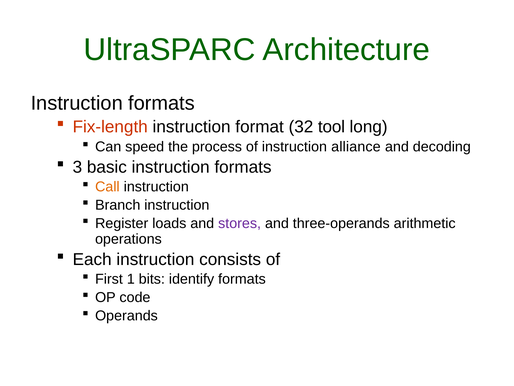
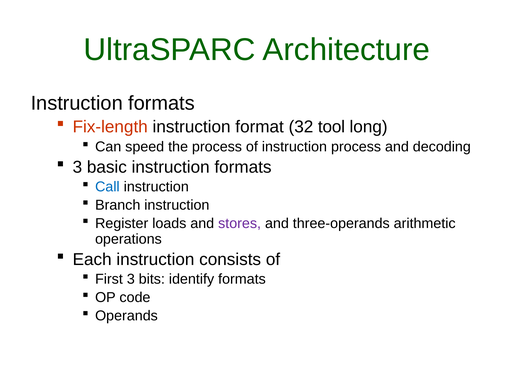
instruction alliance: alliance -> process
Call colour: orange -> blue
First 1: 1 -> 3
